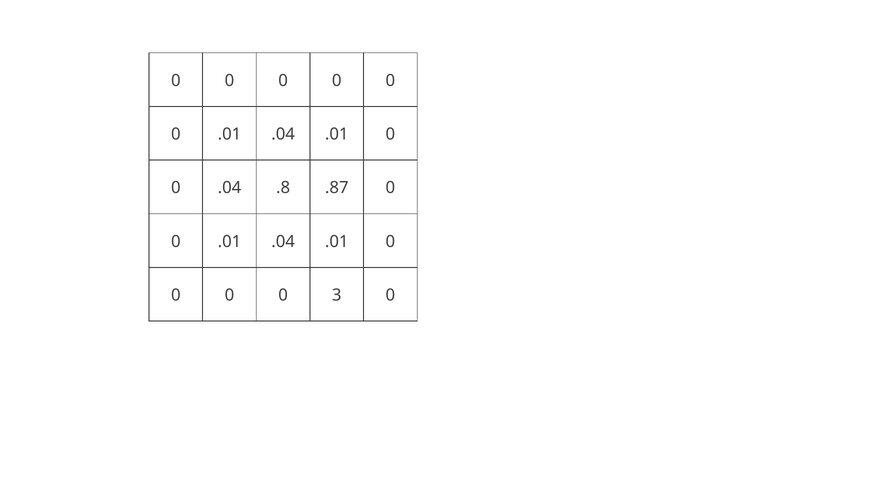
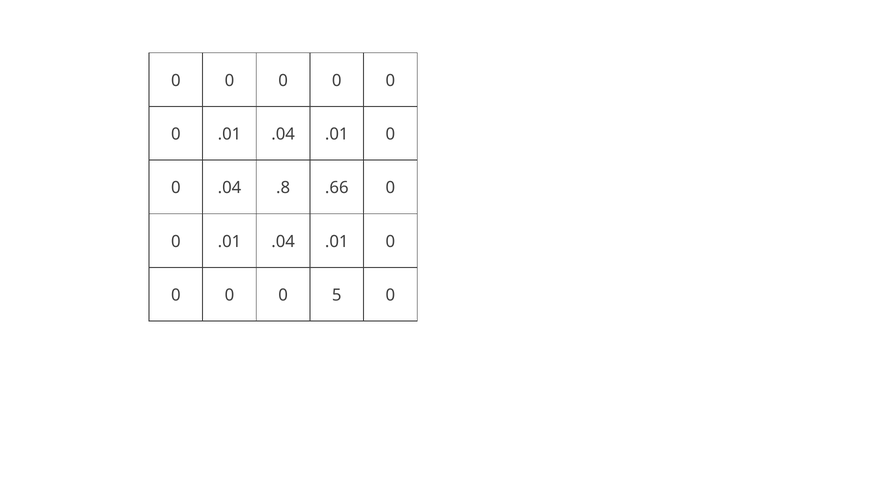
.87: .87 -> .66
3: 3 -> 5
